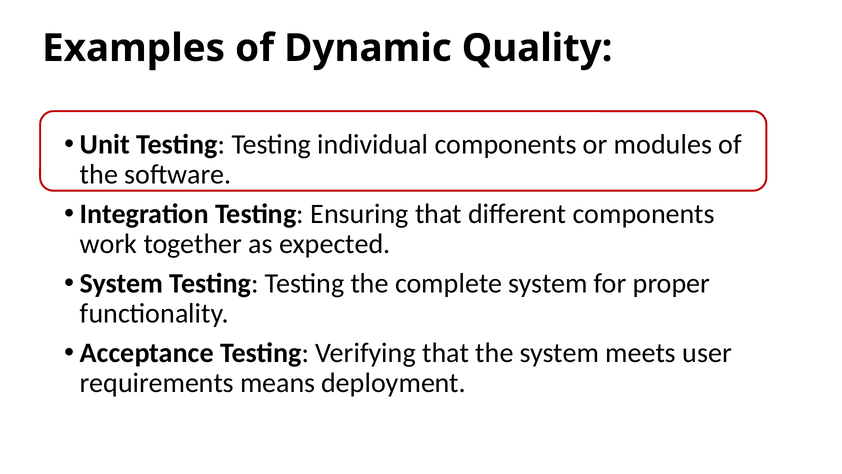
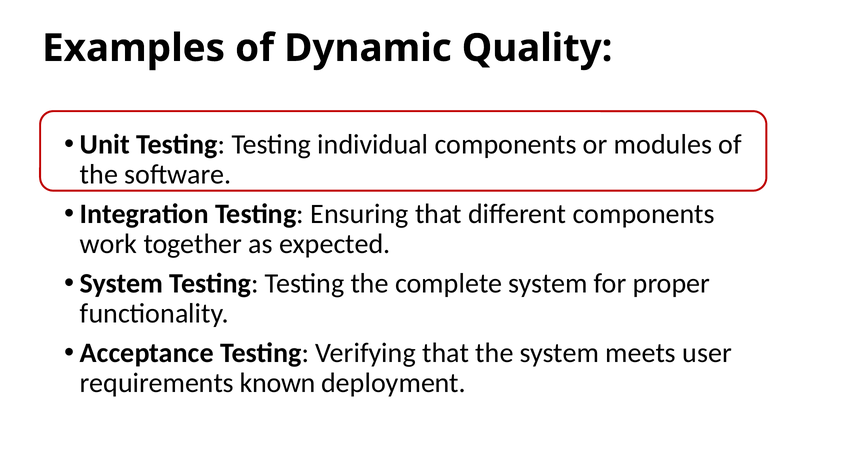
means: means -> known
